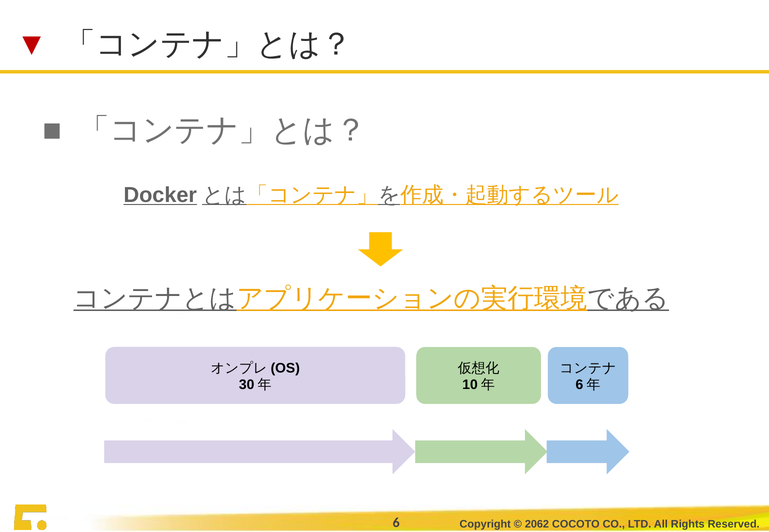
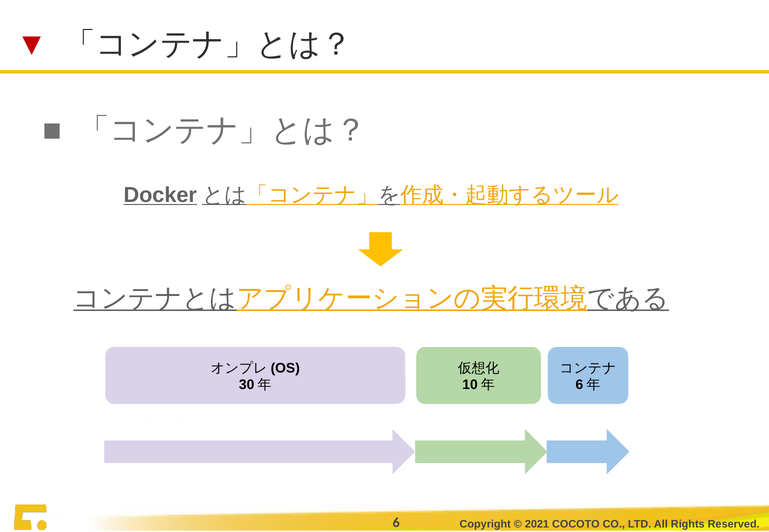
2062: 2062 -> 2021
